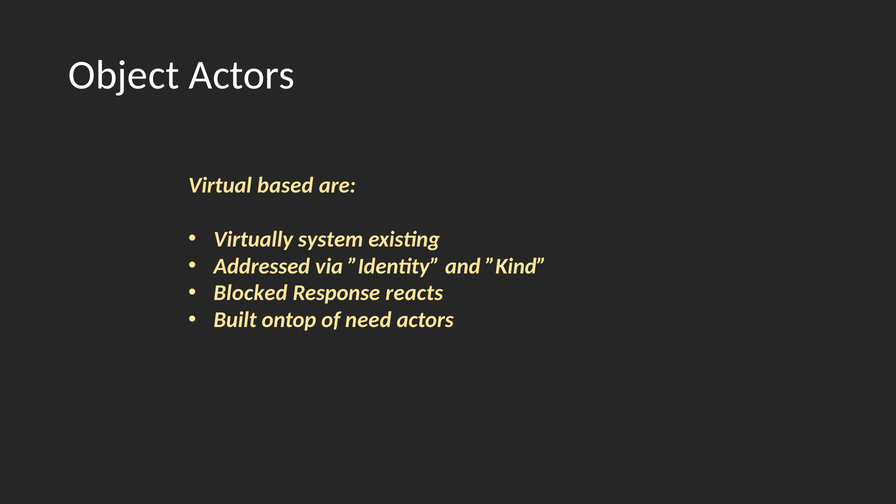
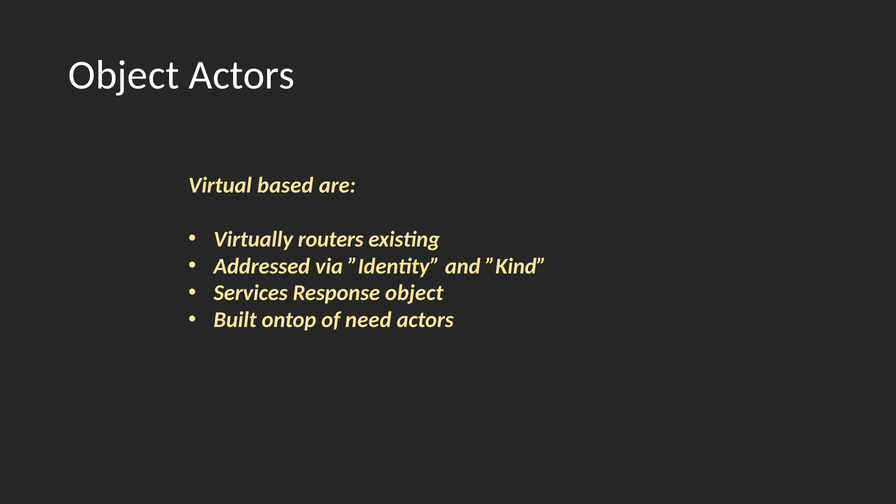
system: system -> routers
Blocked: Blocked -> Services
Response reacts: reacts -> object
